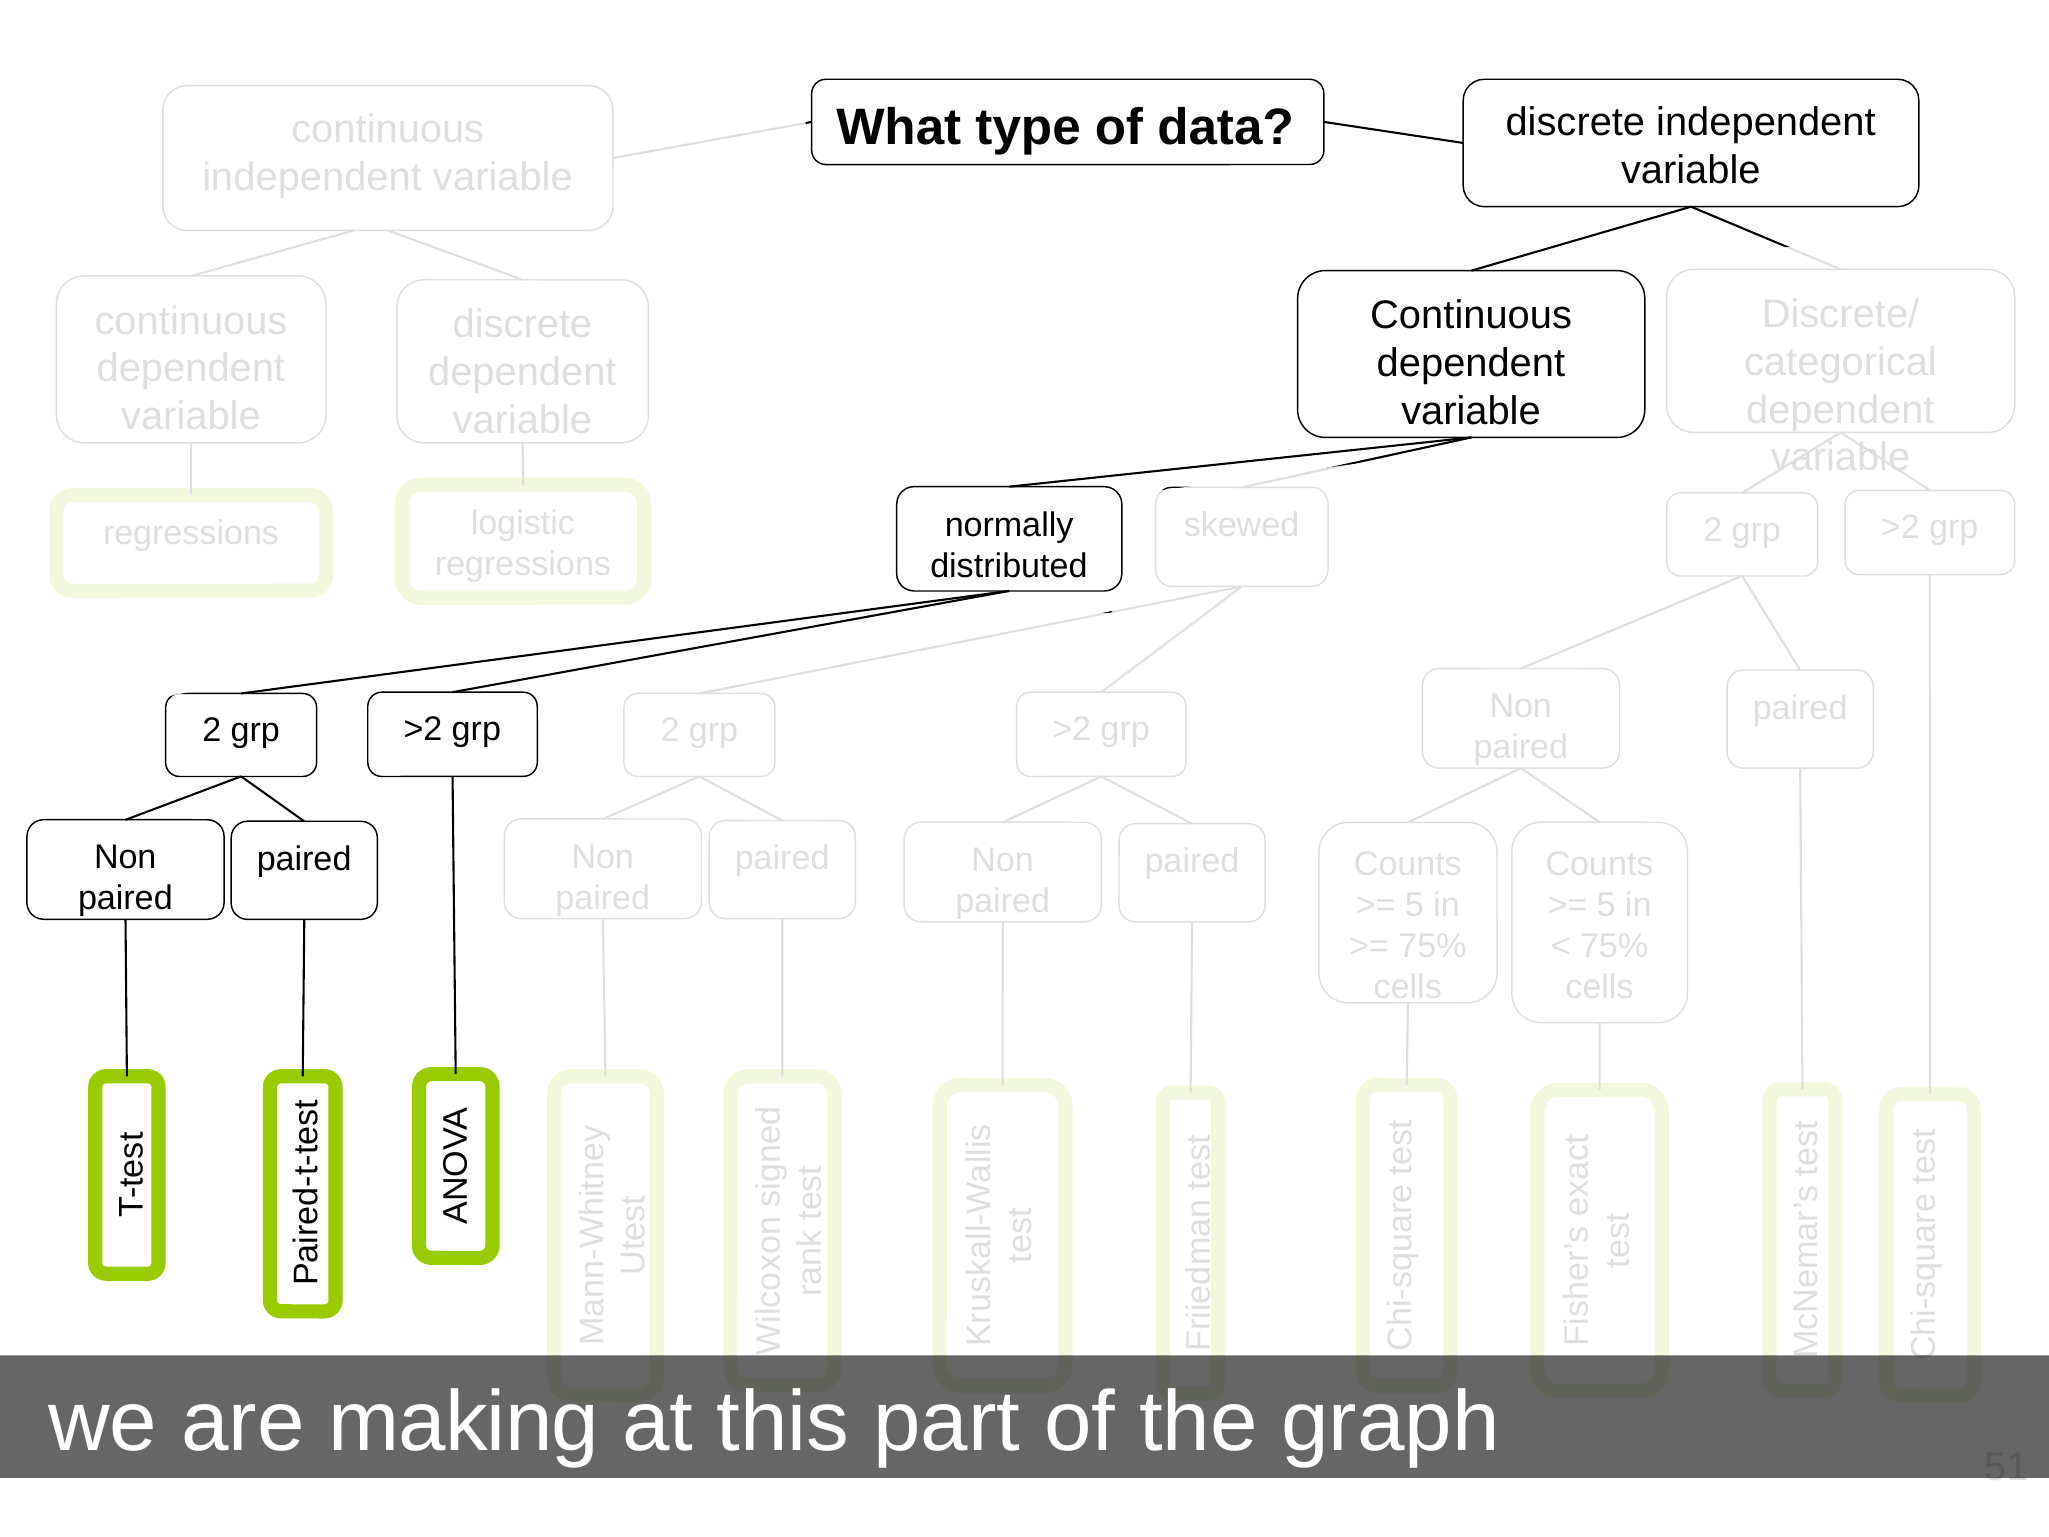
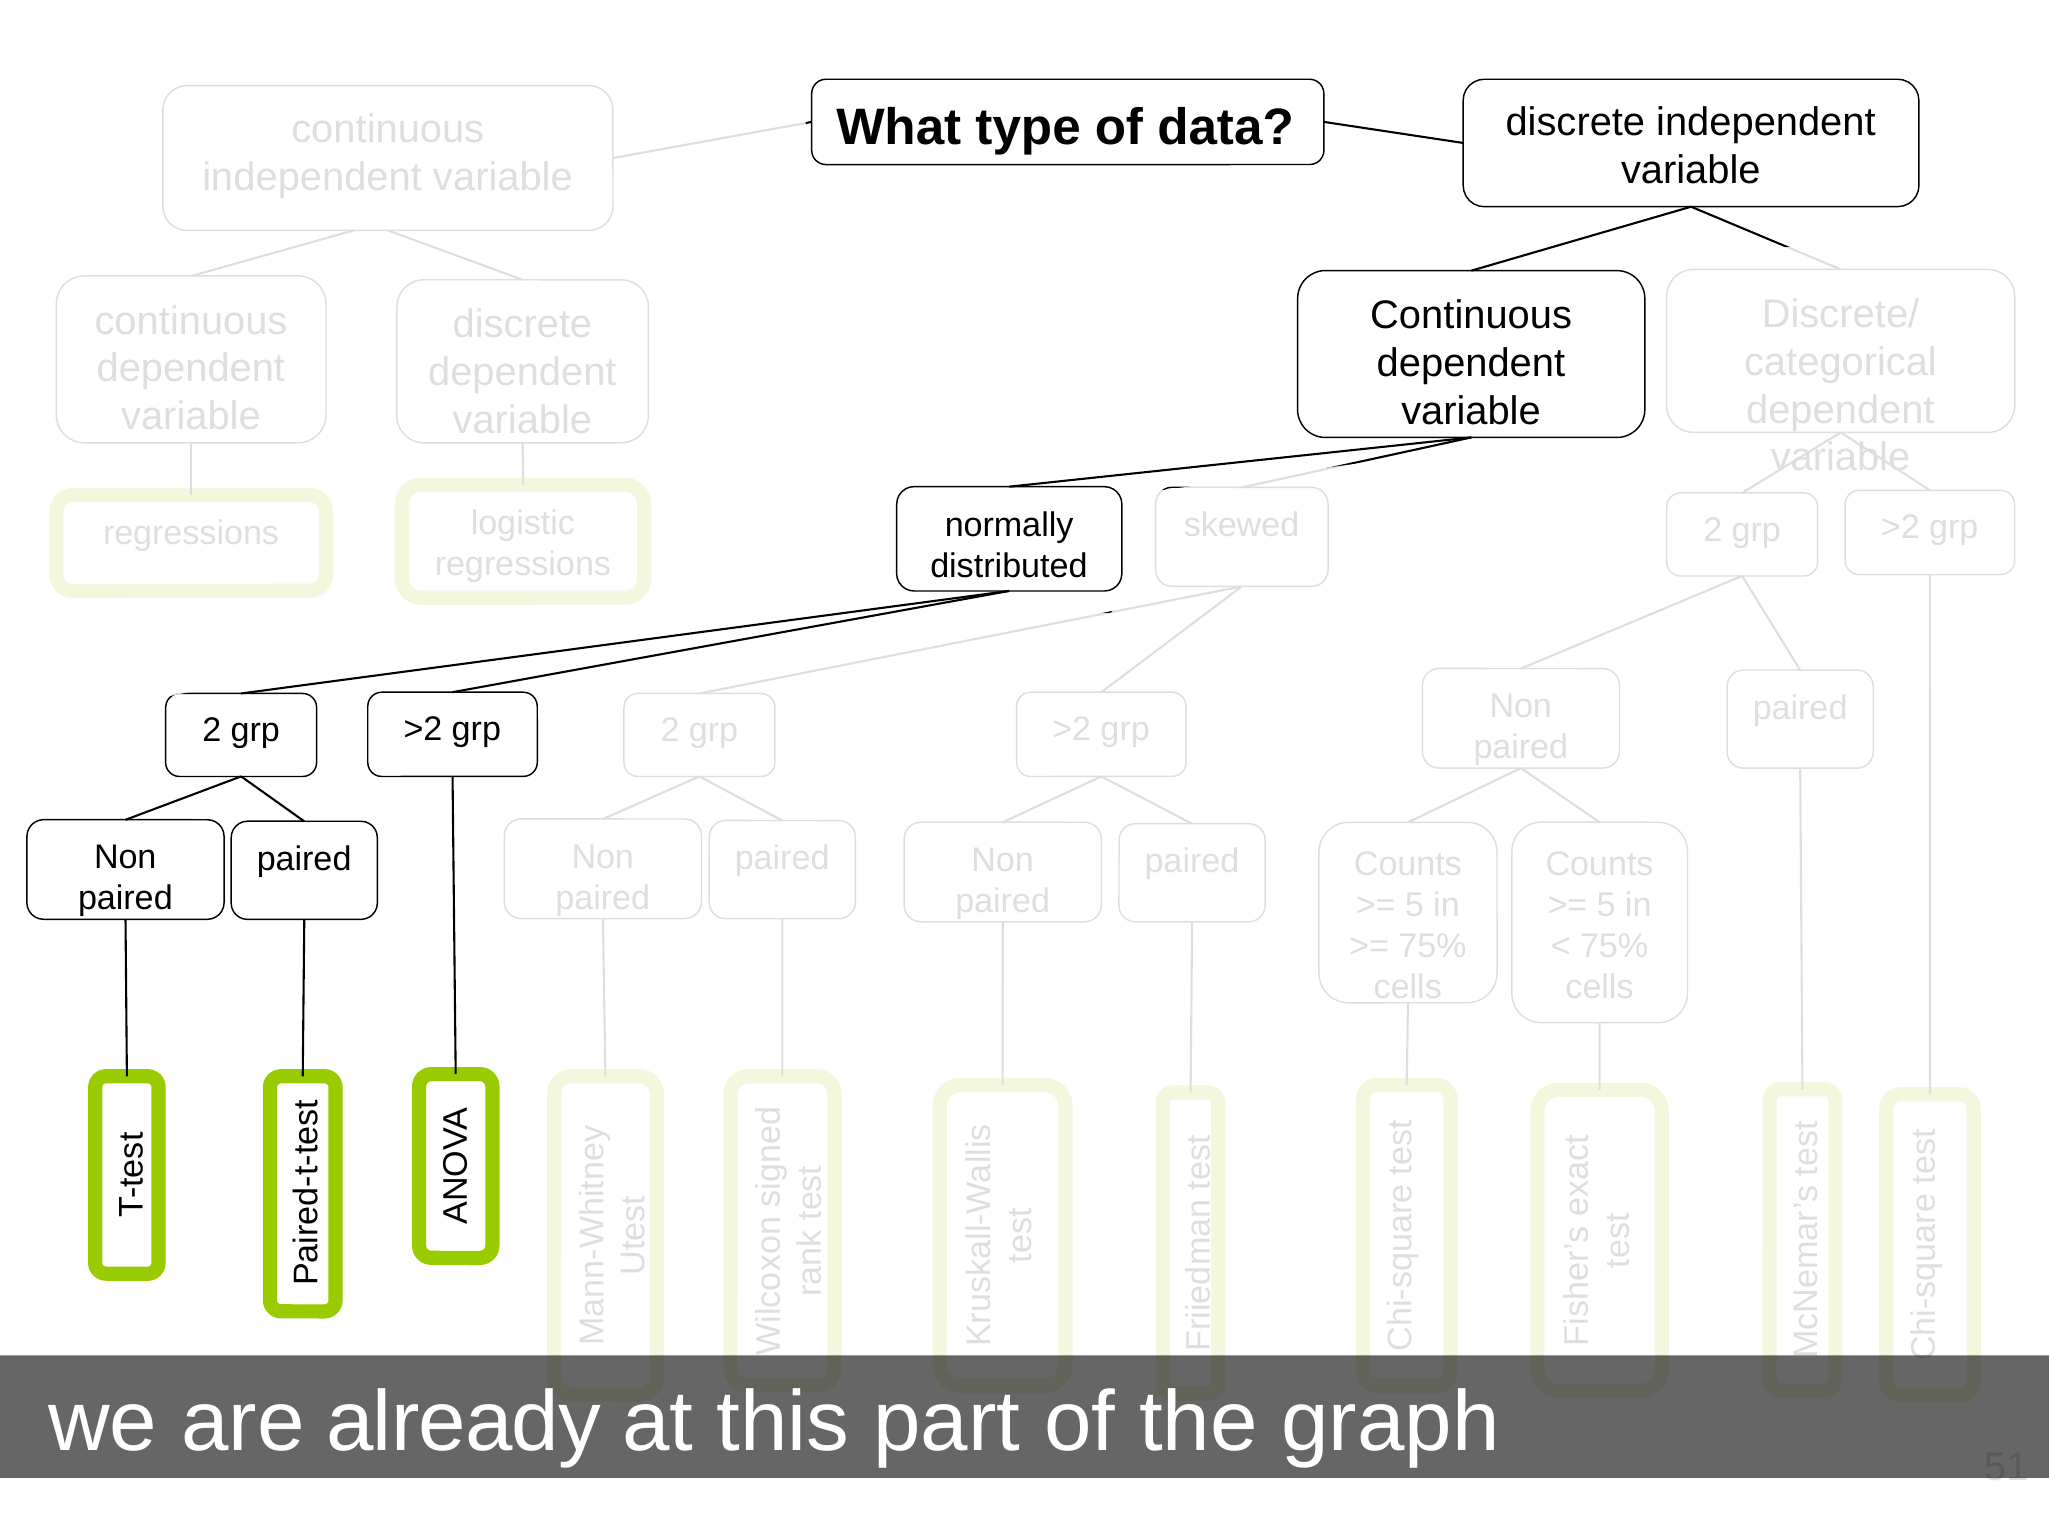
making: making -> already
